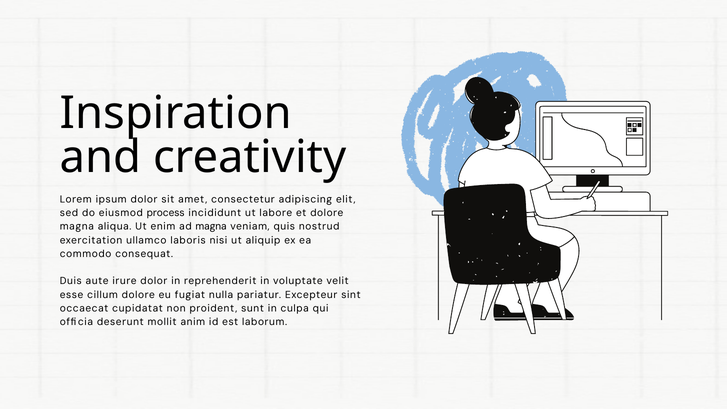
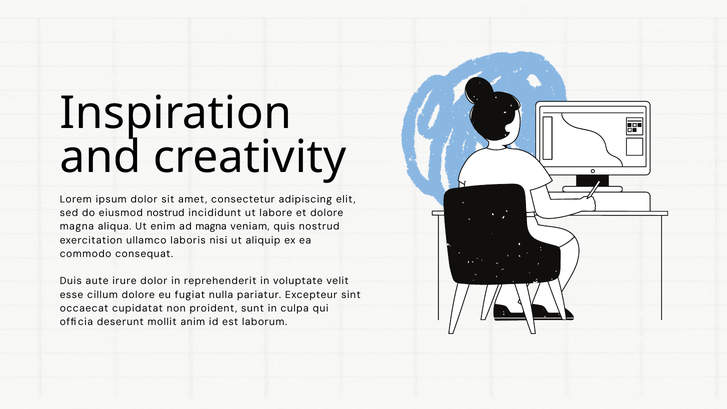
eiusmod process: process -> nostrud
